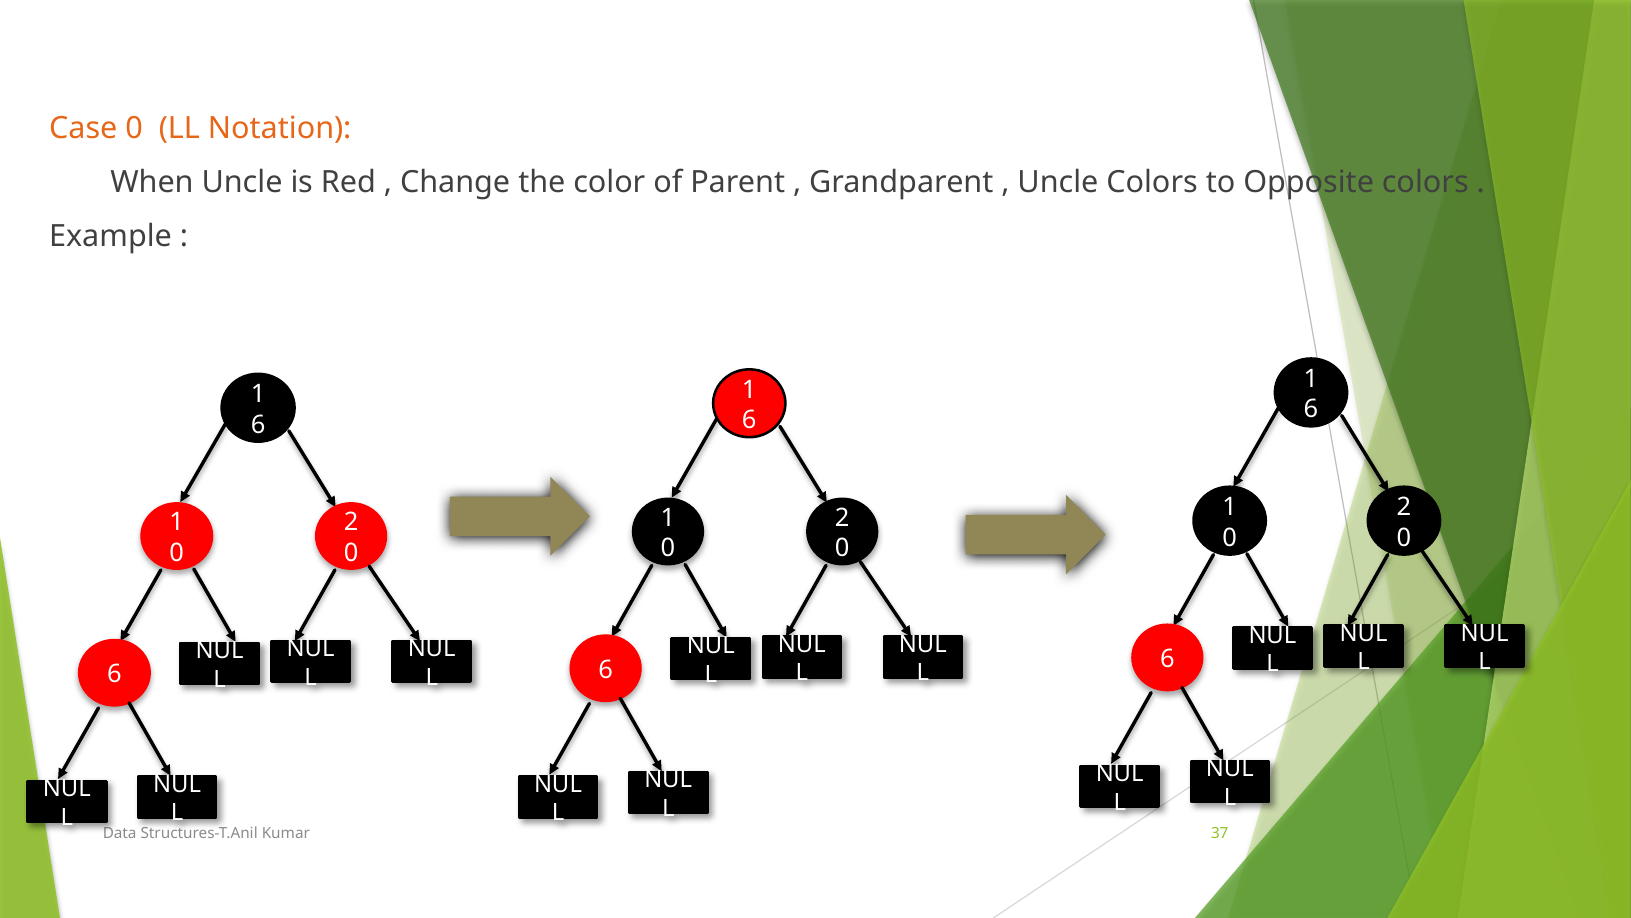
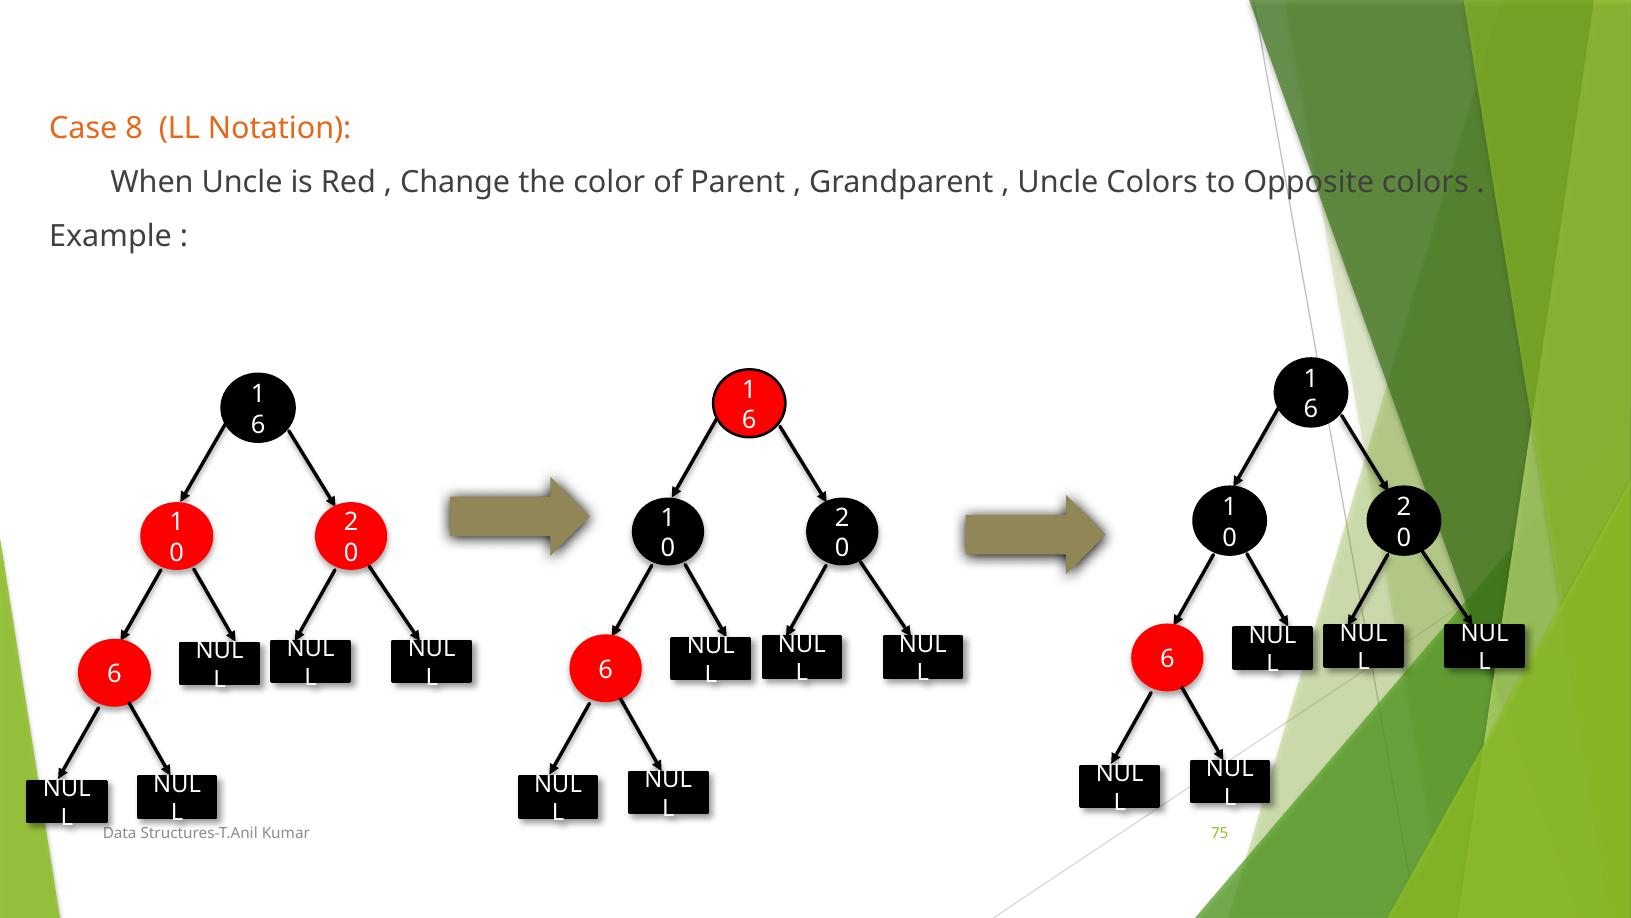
Case 0: 0 -> 8
37: 37 -> 75
